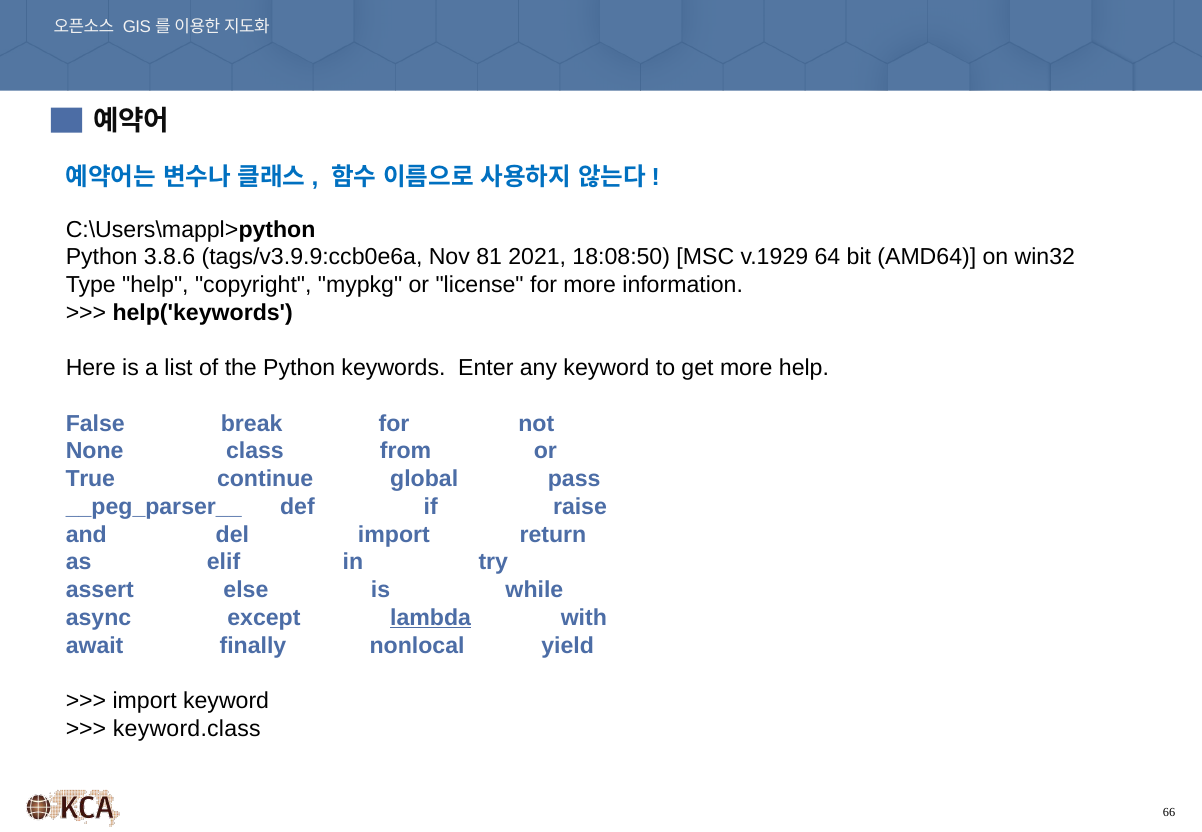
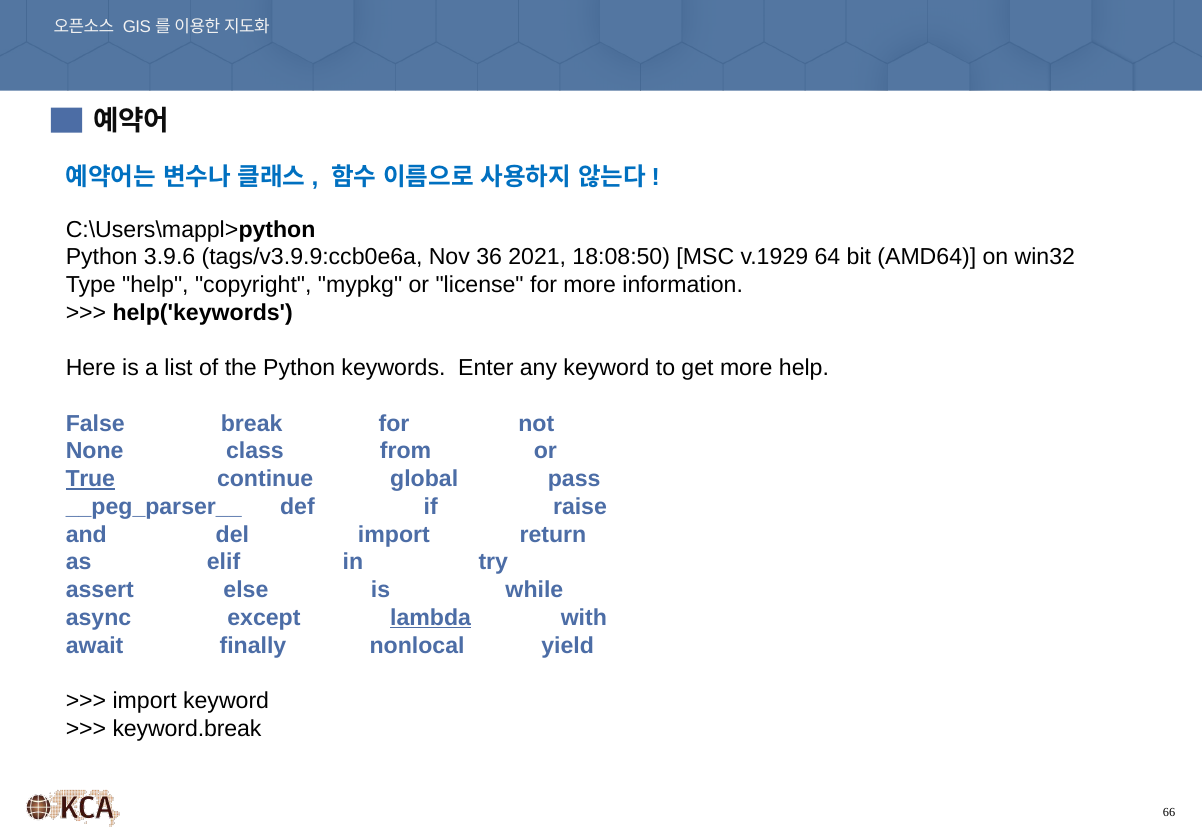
3.8.6: 3.8.6 -> 3.9.6
81: 81 -> 36
True underline: none -> present
keyword.class: keyword.class -> keyword.break
